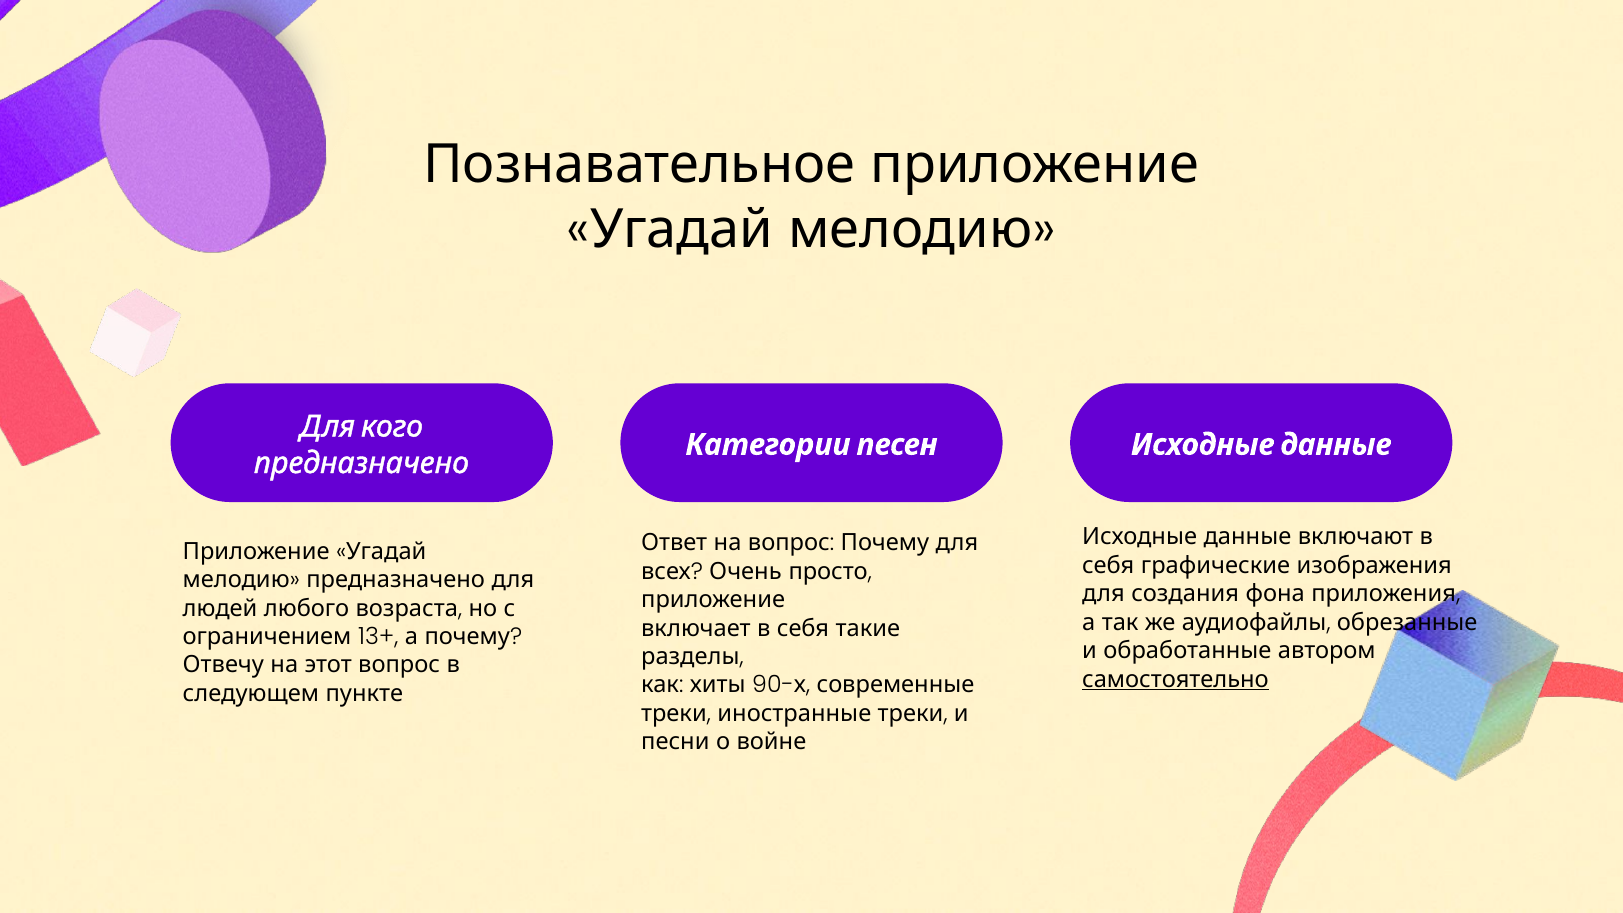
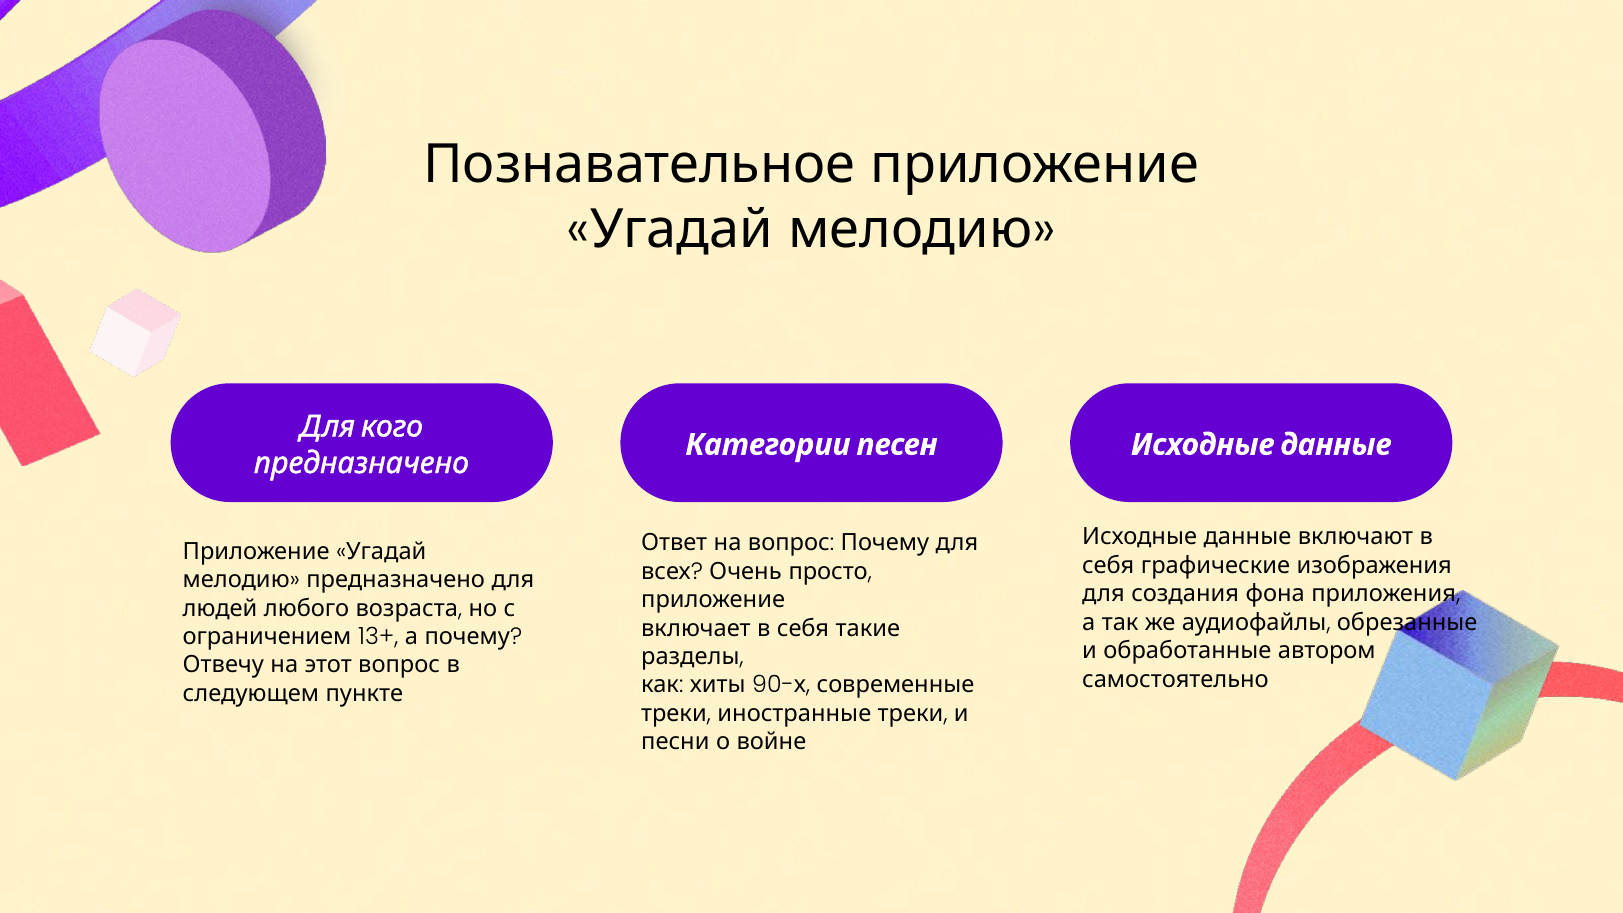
самостоятельно underline: present -> none
